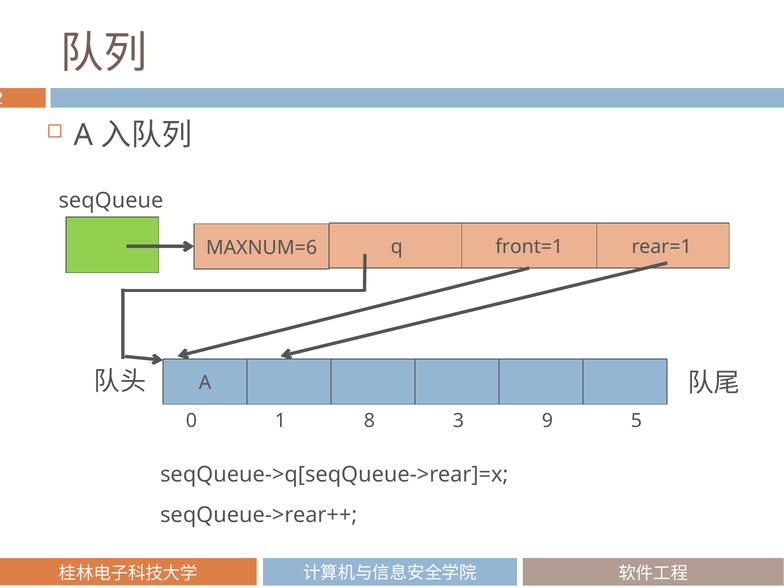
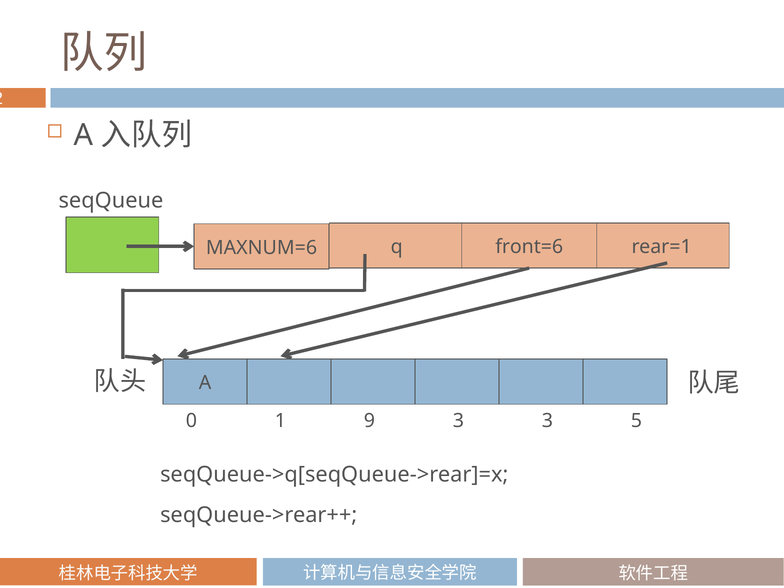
front=1: front=1 -> front=6
8: 8 -> 9
3 9: 9 -> 3
